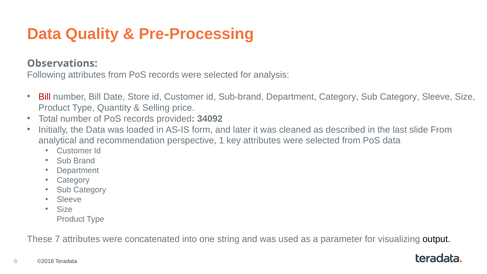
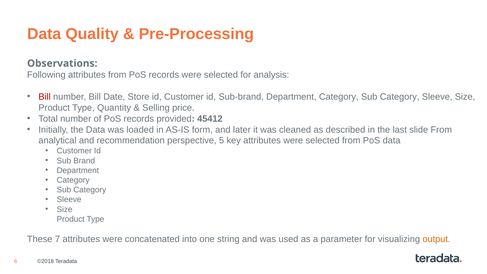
34092: 34092 -> 45412
1: 1 -> 5
output colour: black -> orange
